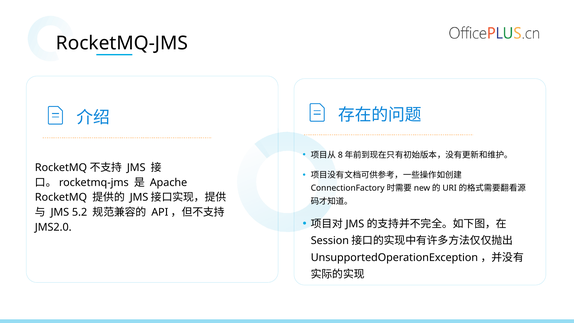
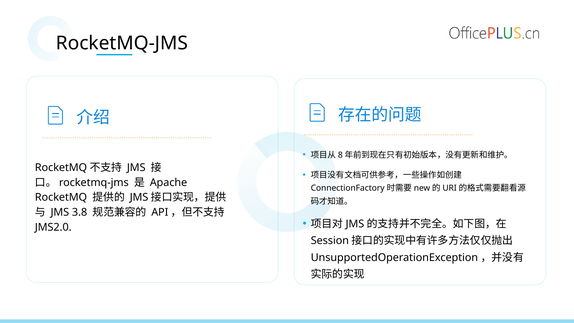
5.2: 5.2 -> 3.8
